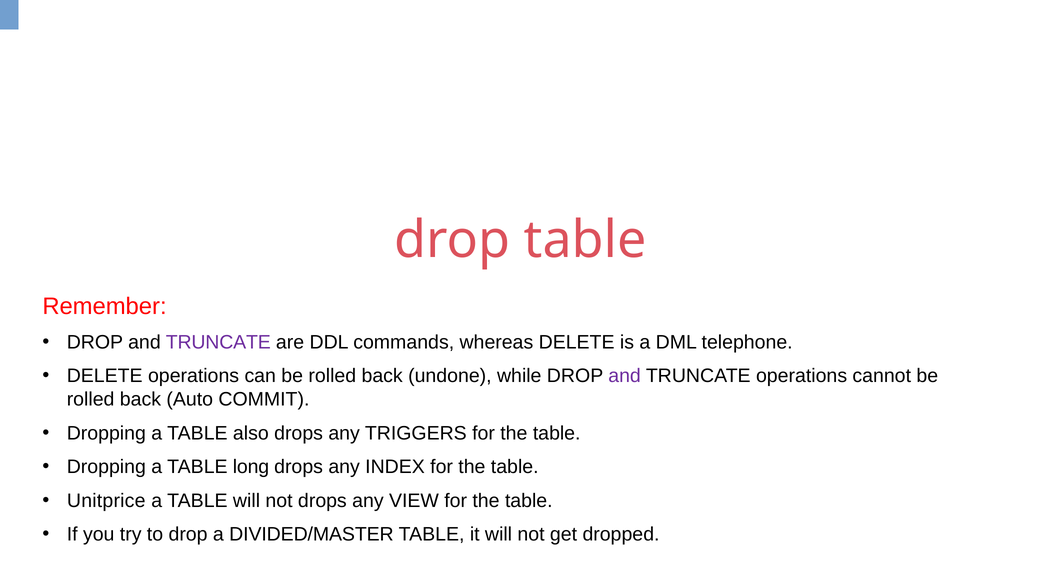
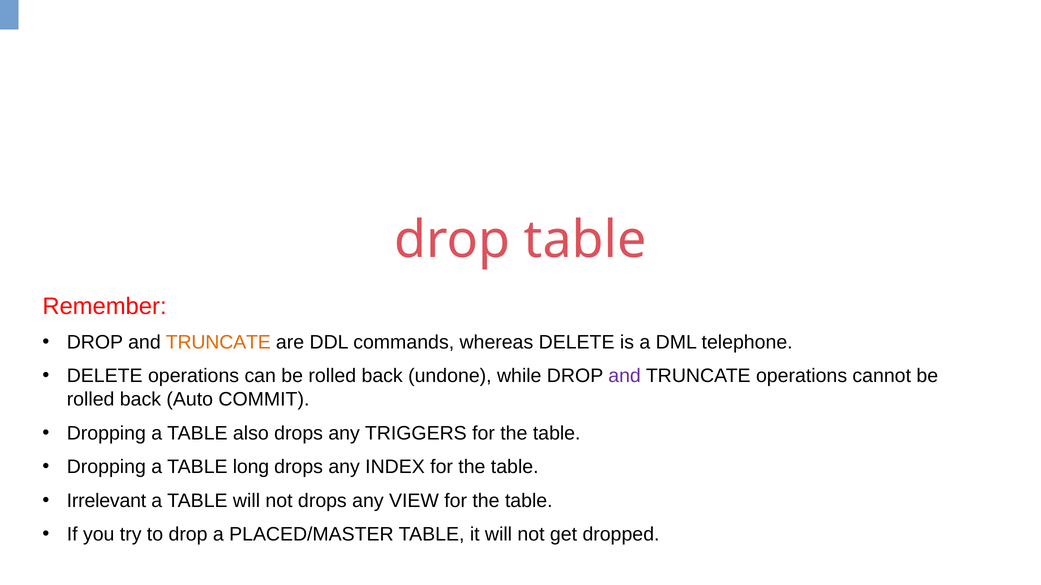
TRUNCATE at (218, 343) colour: purple -> orange
Unitprice: Unitprice -> Irrelevant
DIVIDED/MASTER: DIVIDED/MASTER -> PLACED/MASTER
